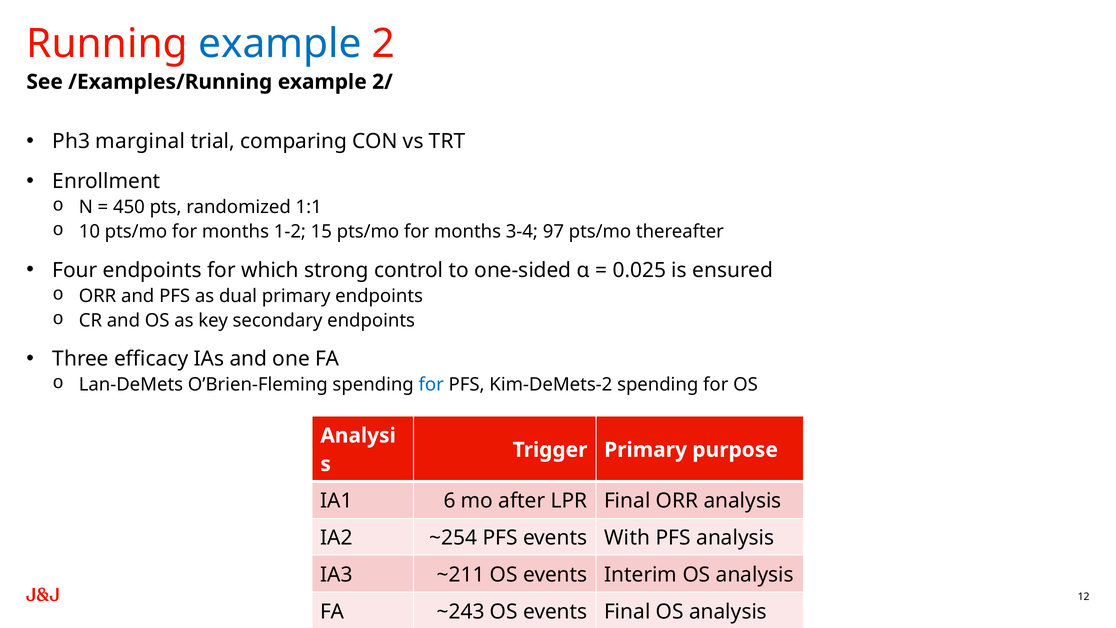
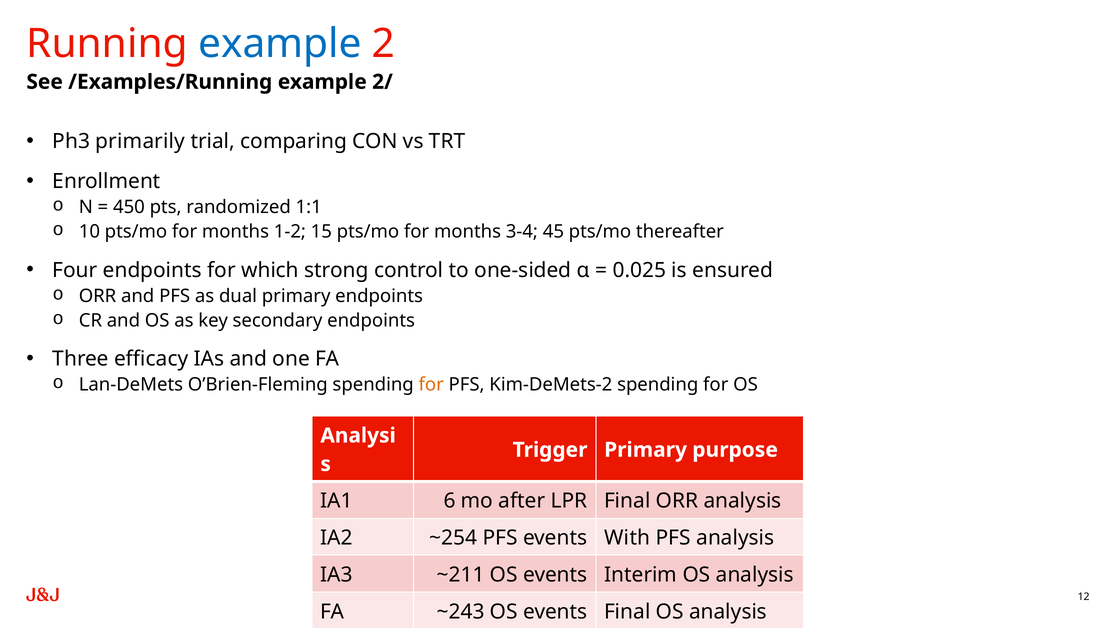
marginal: marginal -> primarily
97: 97 -> 45
for at (431, 385) colour: blue -> orange
